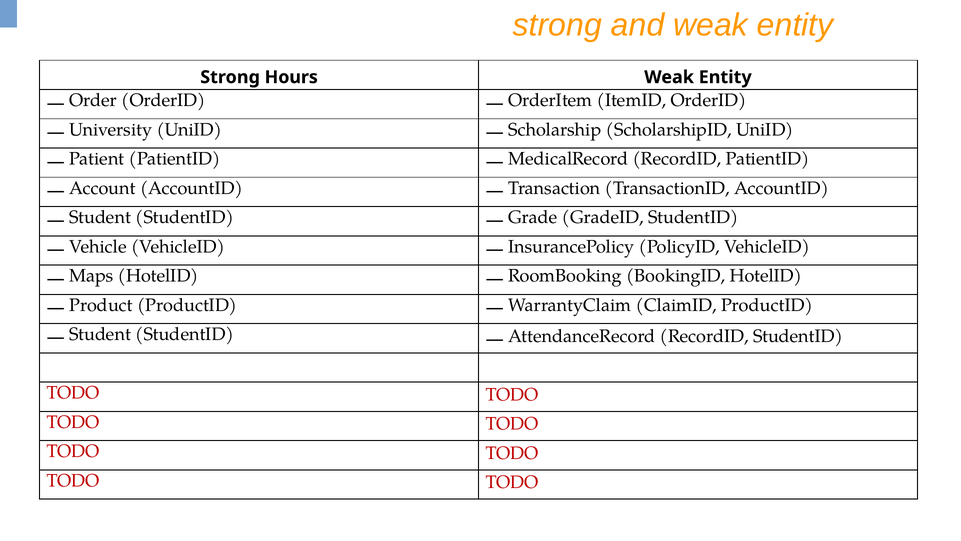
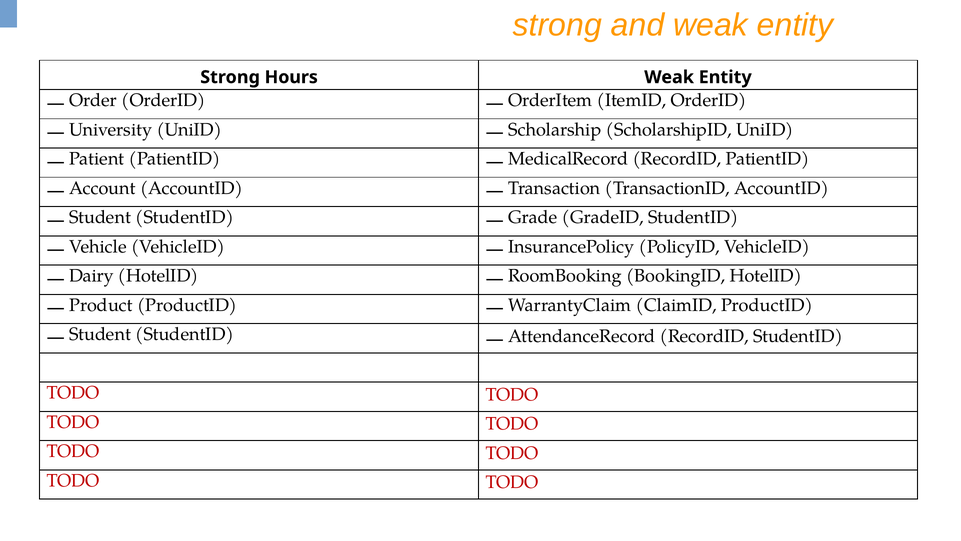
Maps: Maps -> Dairy
